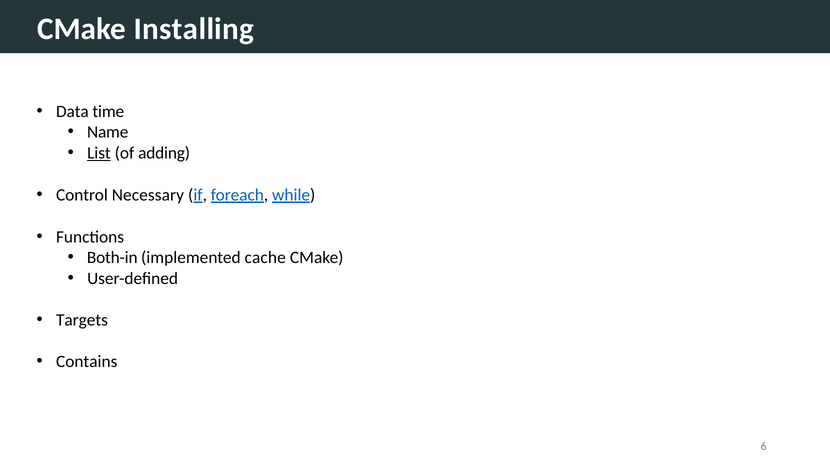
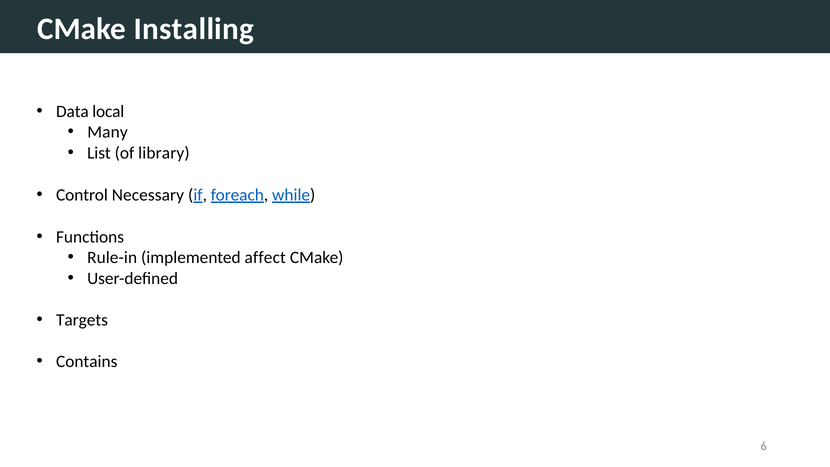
time: time -> local
Name: Name -> Many
List underline: present -> none
adding: adding -> library
Both-in: Both-in -> Rule-in
cache: cache -> affect
